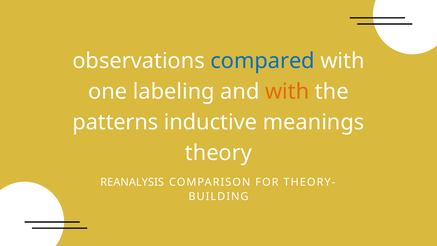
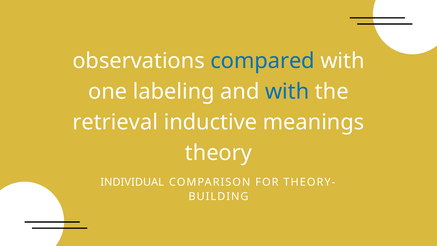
with at (287, 92) colour: orange -> blue
patterns: patterns -> retrieval
REANALYSIS: REANALYSIS -> INDIVIDUAL
